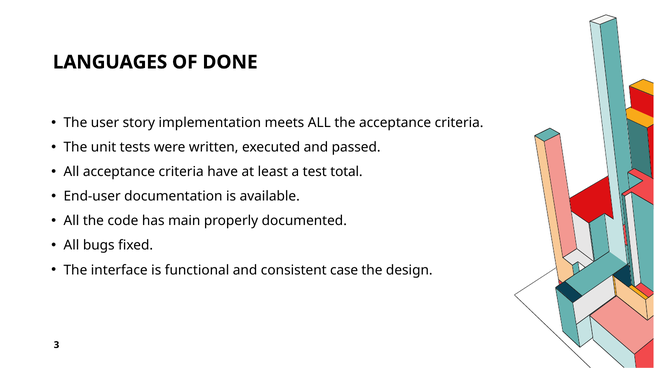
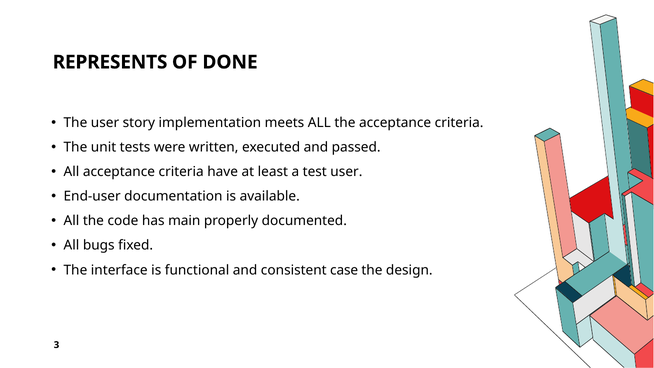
LANGUAGES: LANGUAGES -> REPRESENTS
test total: total -> user
